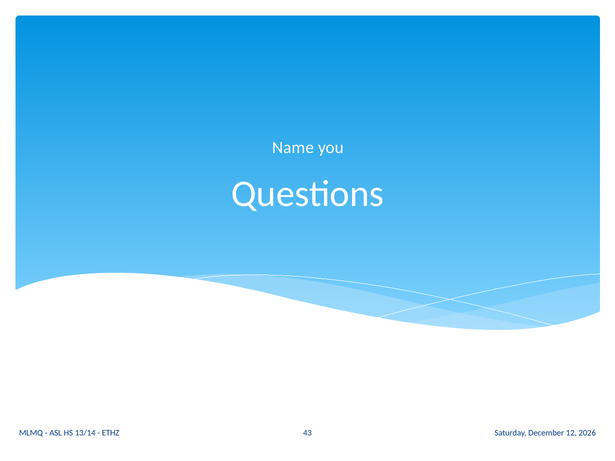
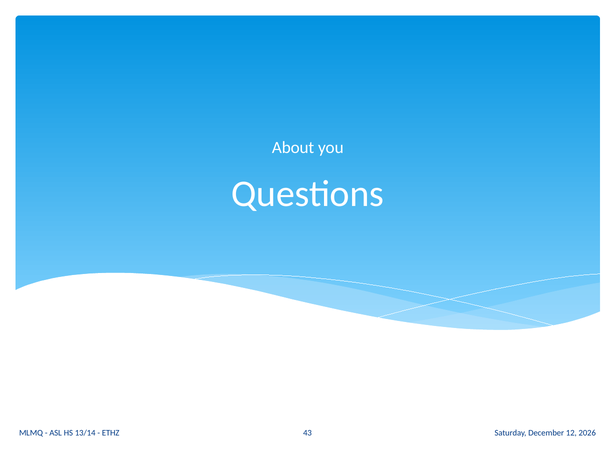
Name: Name -> About
